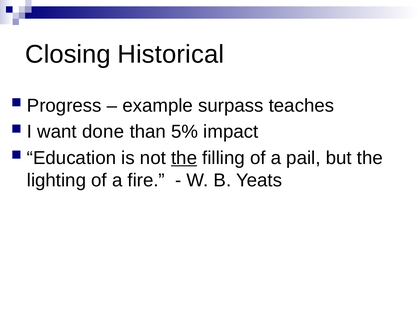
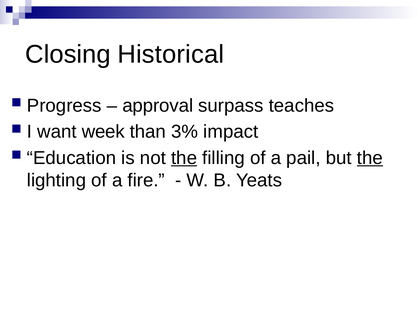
example: example -> approval
done: done -> week
5%: 5% -> 3%
the at (370, 158) underline: none -> present
